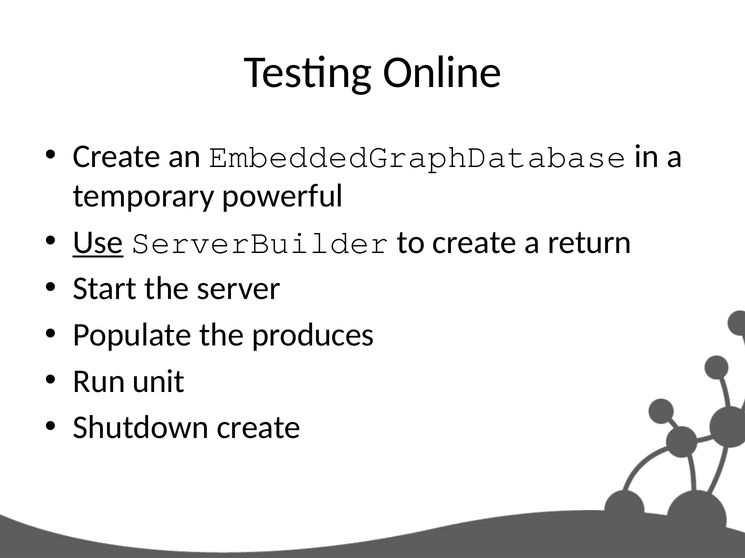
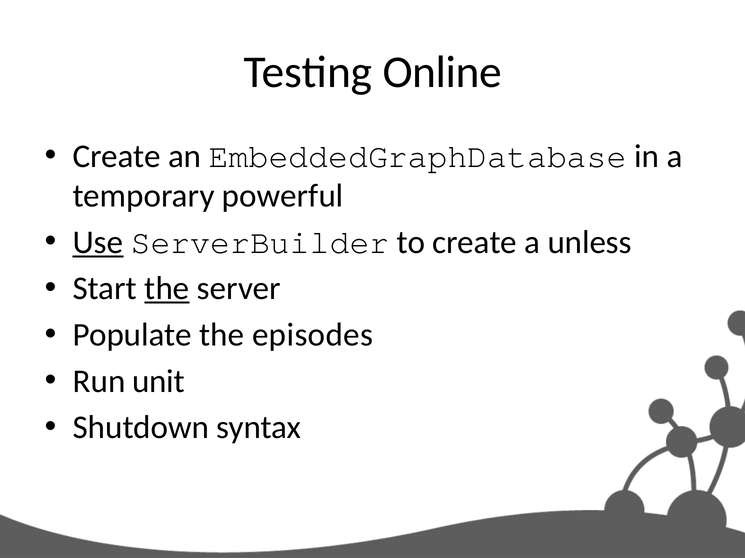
return: return -> unless
the at (167, 289) underline: none -> present
produces: produces -> episodes
Shutdown create: create -> syntax
